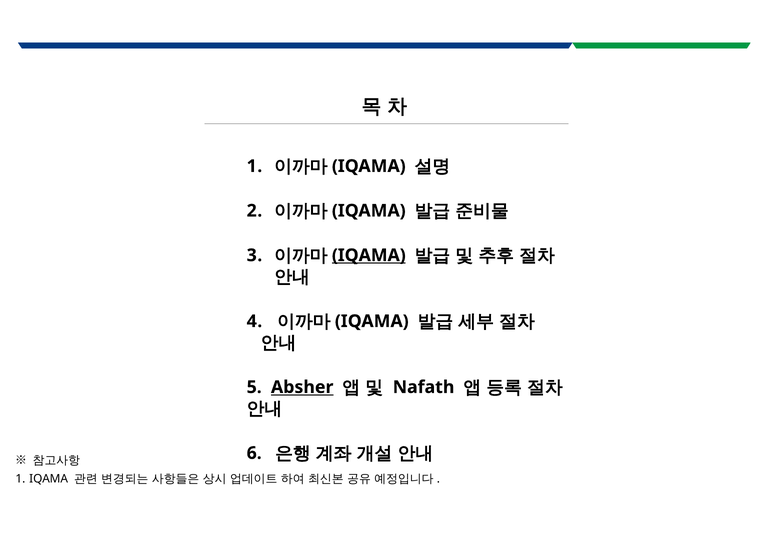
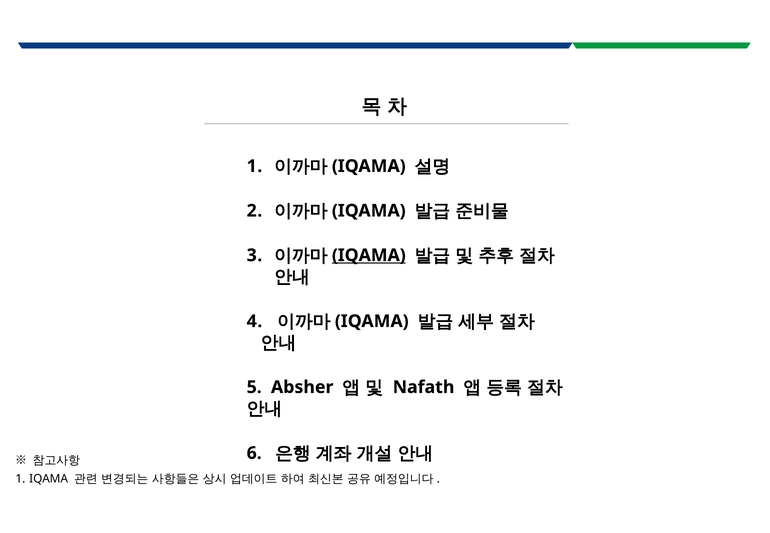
Absher underline: present -> none
